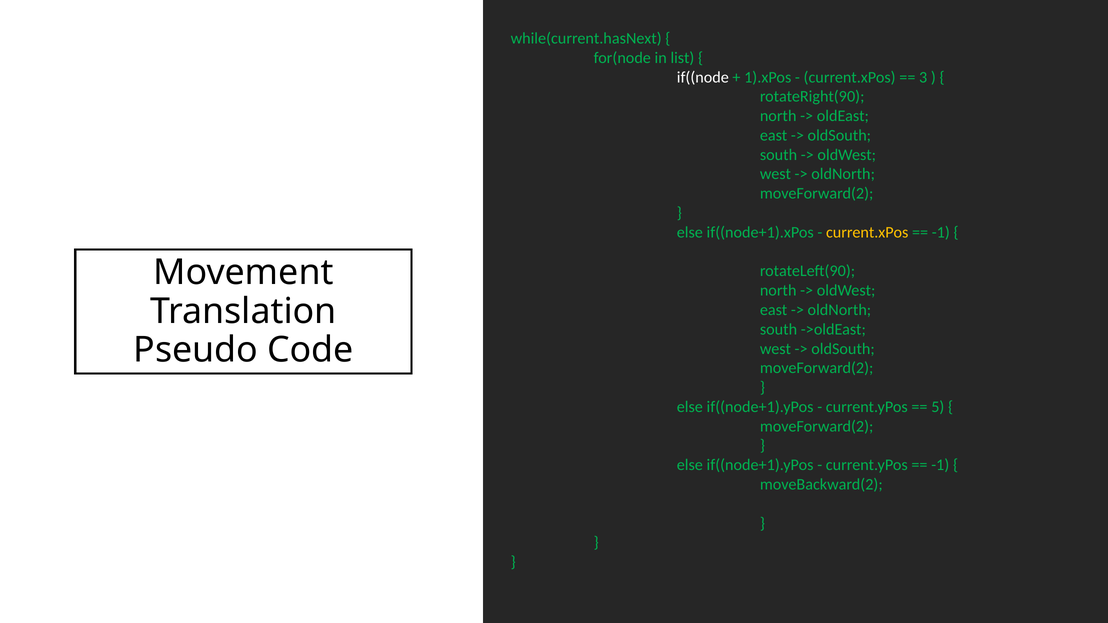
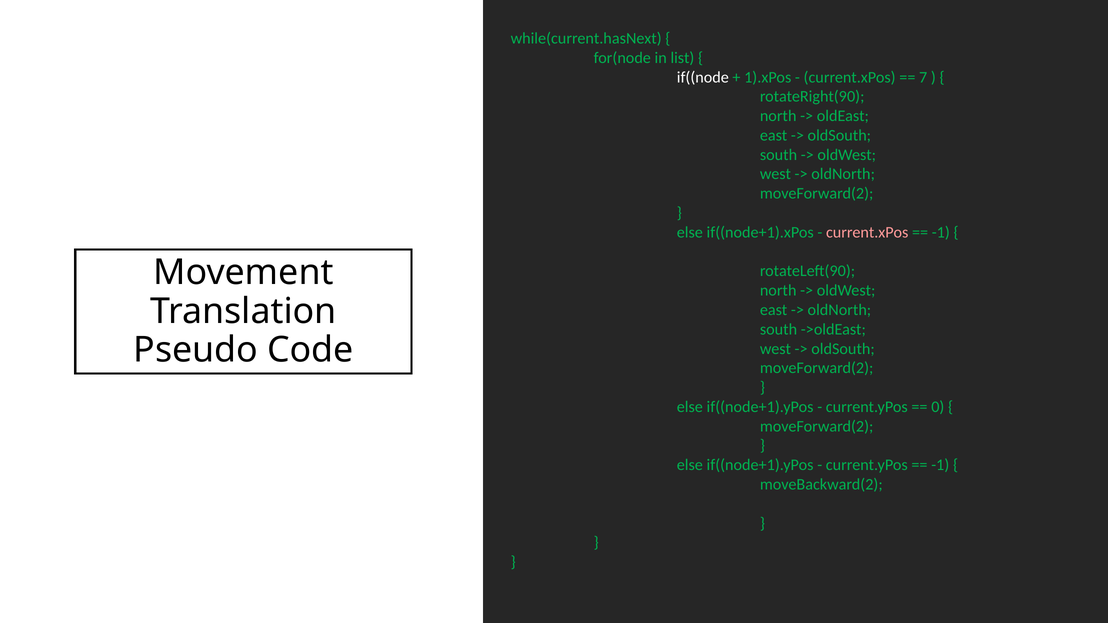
3: 3 -> 7
current.xPos at (867, 232) colour: yellow -> pink
5: 5 -> 0
